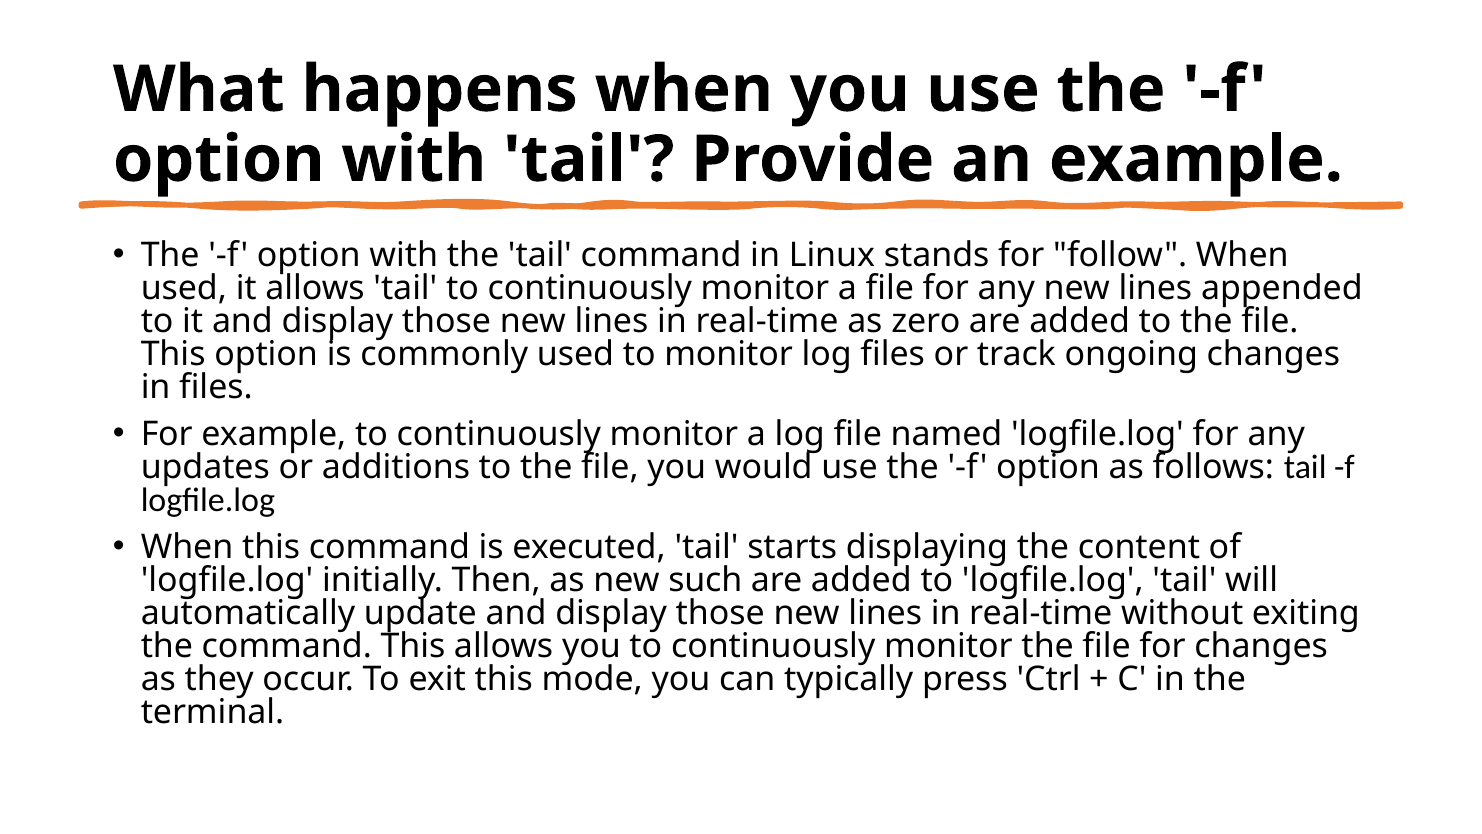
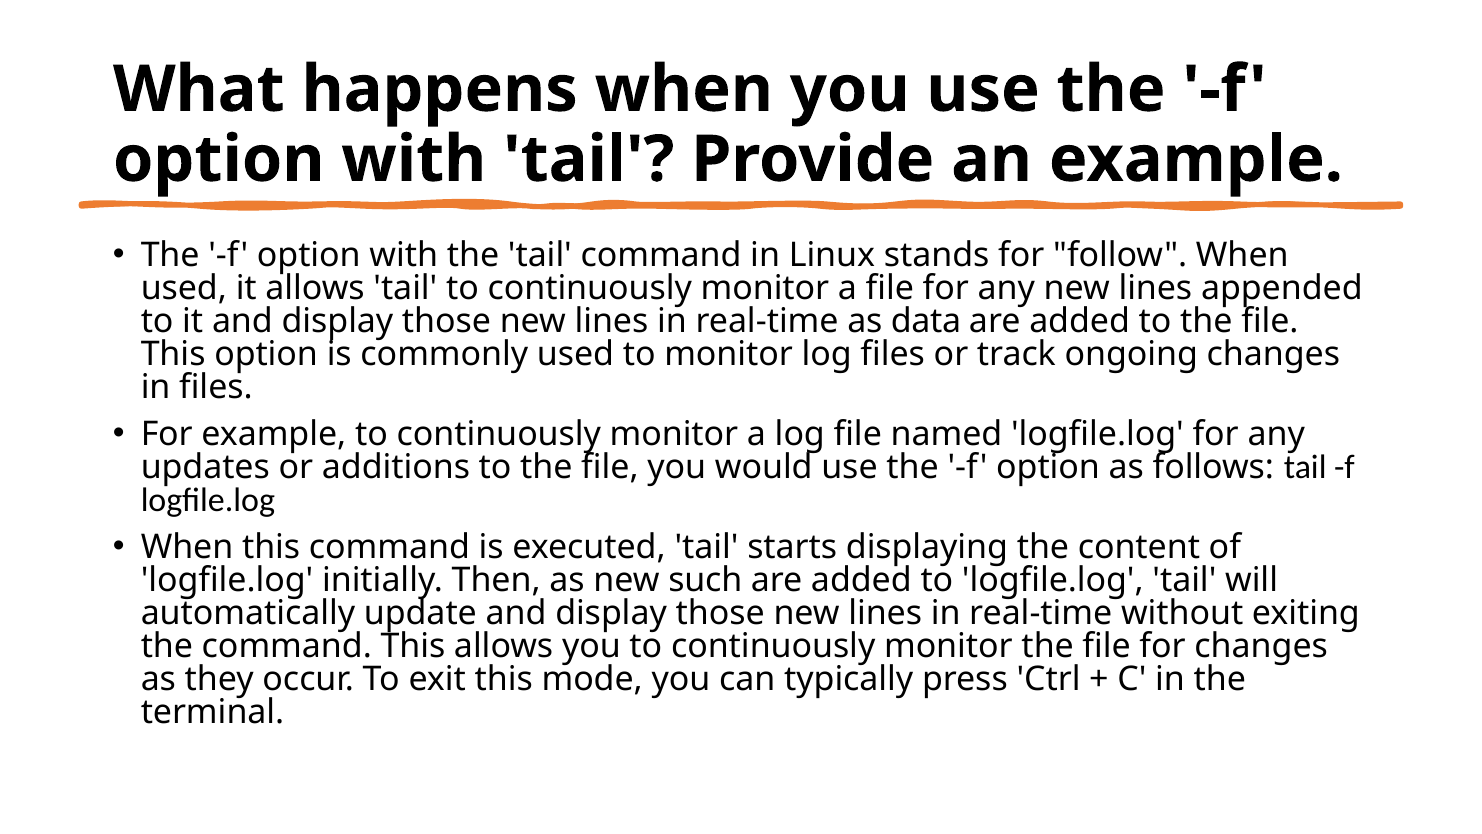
zero: zero -> data
